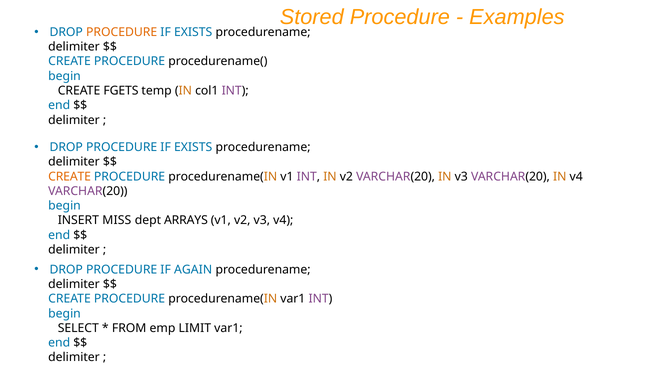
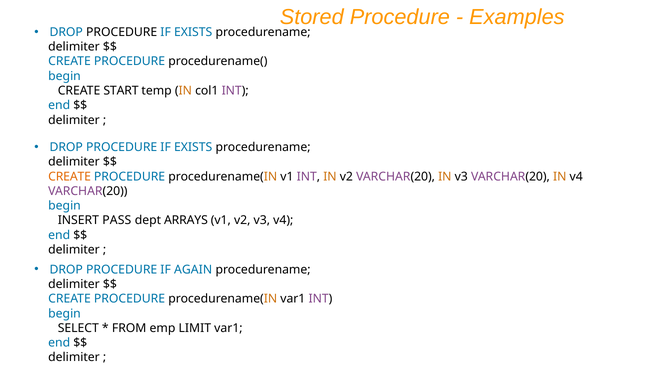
PROCEDURE at (122, 32) colour: orange -> black
FGETS: FGETS -> START
MISS: MISS -> PASS
